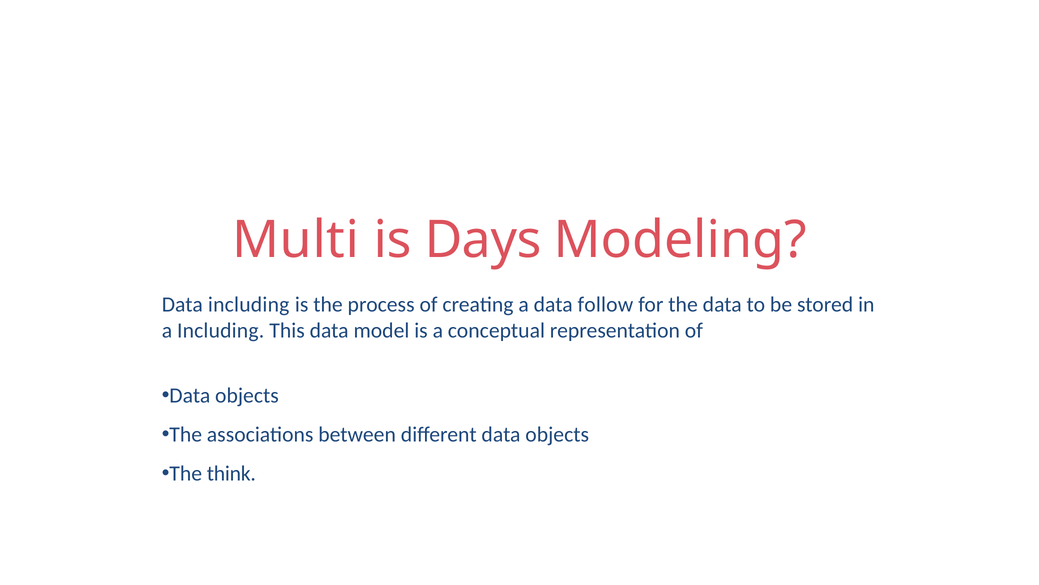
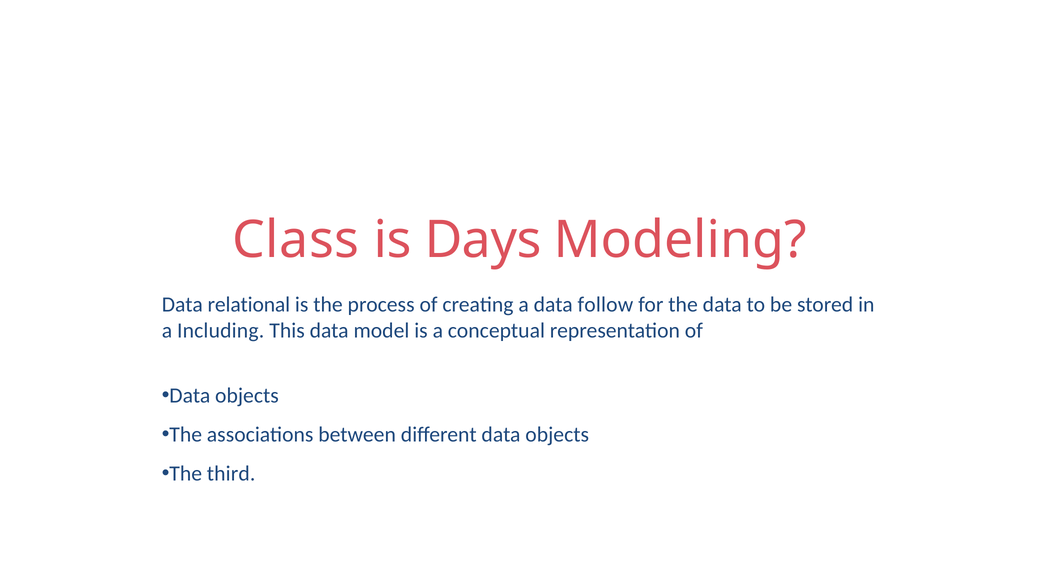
Multi: Multi -> Class
Data including: including -> relational
think: think -> third
